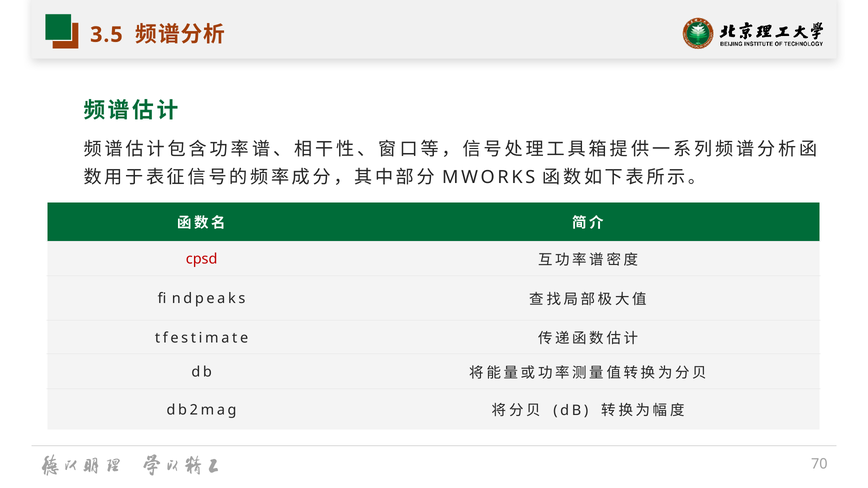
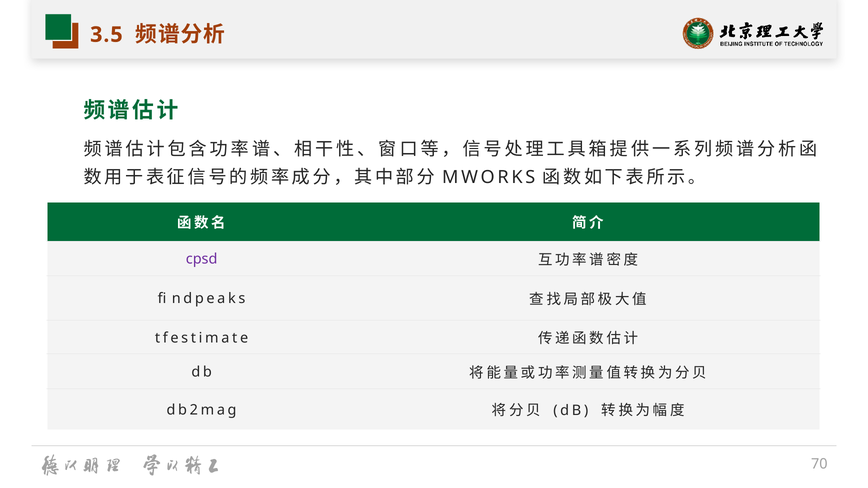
cpsd colour: red -> purple
